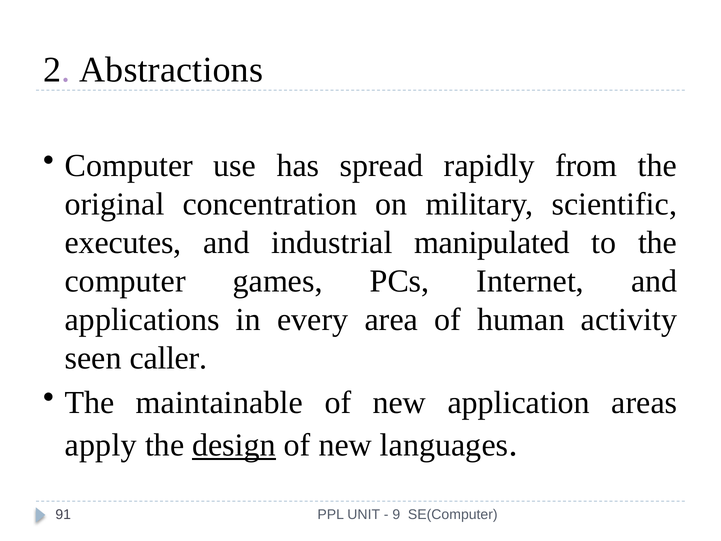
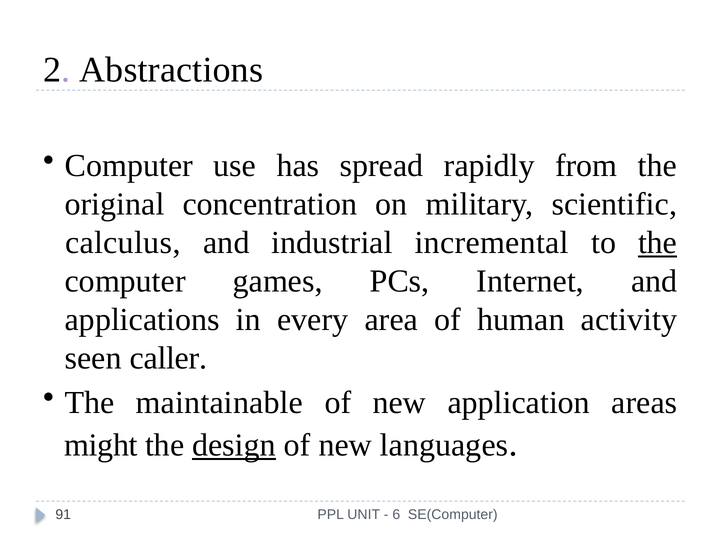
executes: executes -> calculus
manipulated: manipulated -> incremental
the at (658, 243) underline: none -> present
apply: apply -> might
9: 9 -> 6
